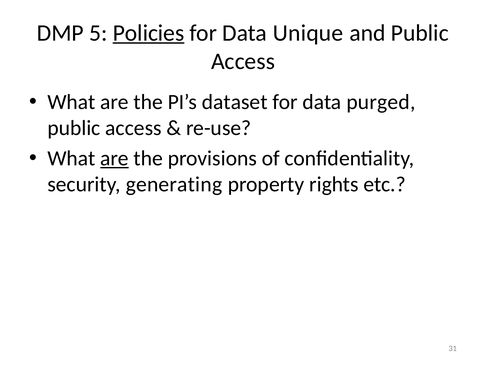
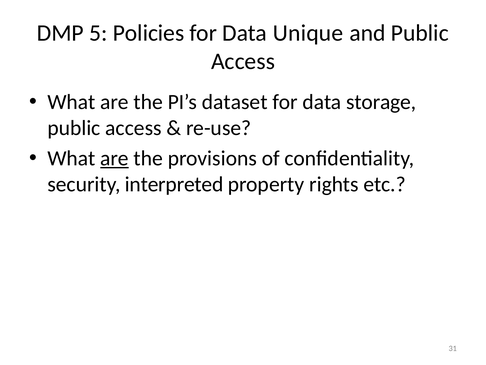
Policies underline: present -> none
purged: purged -> storage
generating: generating -> interpreted
